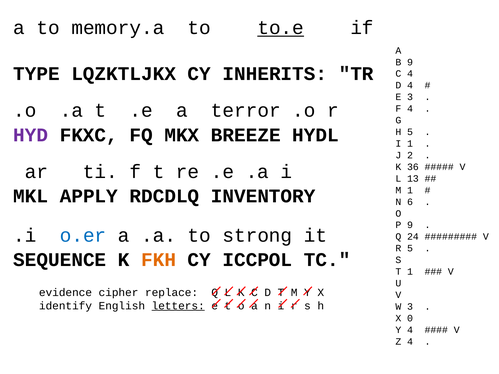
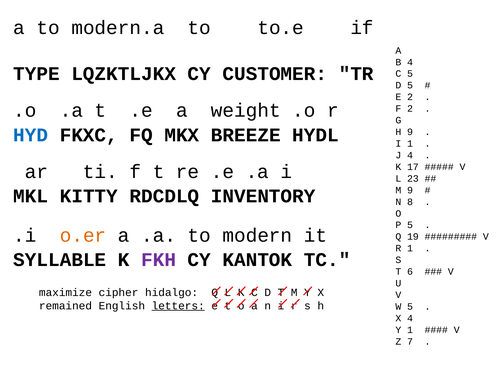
memory.a: memory.a -> modern.a
to.e underline: present -> none
B 9: 9 -> 4
INHERITS: INHERITS -> CUSTOMER
C 4: 4 -> 5
D 4: 4 -> 5
E 3: 3 -> 2
terror: terror -> weight
F 4: 4 -> 2
HYD colour: purple -> blue
H 5: 5 -> 9
J 2: 2 -> 4
36: 36 -> 17
13: 13 -> 23
M 1: 1 -> 9
APPLY: APPLY -> KITTY
6: 6 -> 8
P 9: 9 -> 5
o.er colour: blue -> orange
strong: strong -> modern
24: 24 -> 19
R 5: 5 -> 1
SEQUENCE: SEQUENCE -> SYLLABLE
FKH colour: orange -> purple
ICCPOL: ICCPOL -> KANTOK
T 1: 1 -> 6
evidence: evidence -> maximize
replace: replace -> hidalgo
identify: identify -> remained
W 3: 3 -> 5
X 0: 0 -> 4
Y 4: 4 -> 1
Z 4: 4 -> 7
